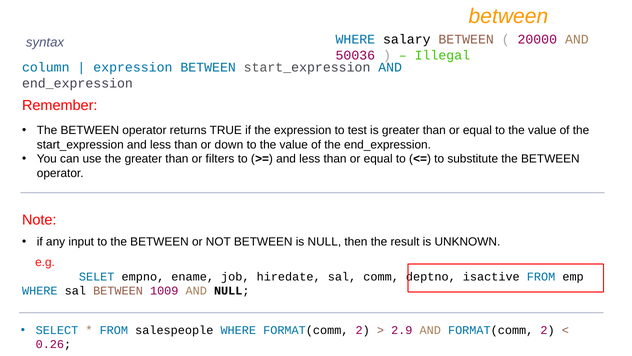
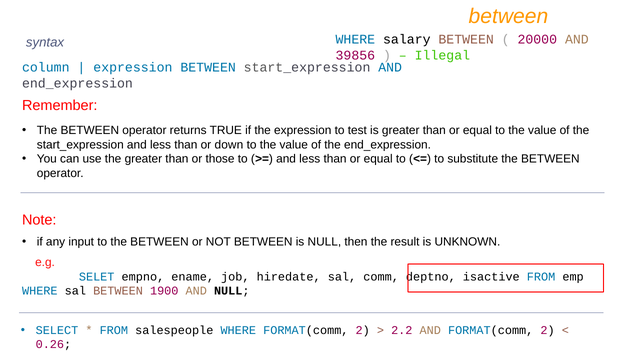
50036: 50036 -> 39856
filters: filters -> those
1009: 1009 -> 1900
2.9: 2.9 -> 2.2
